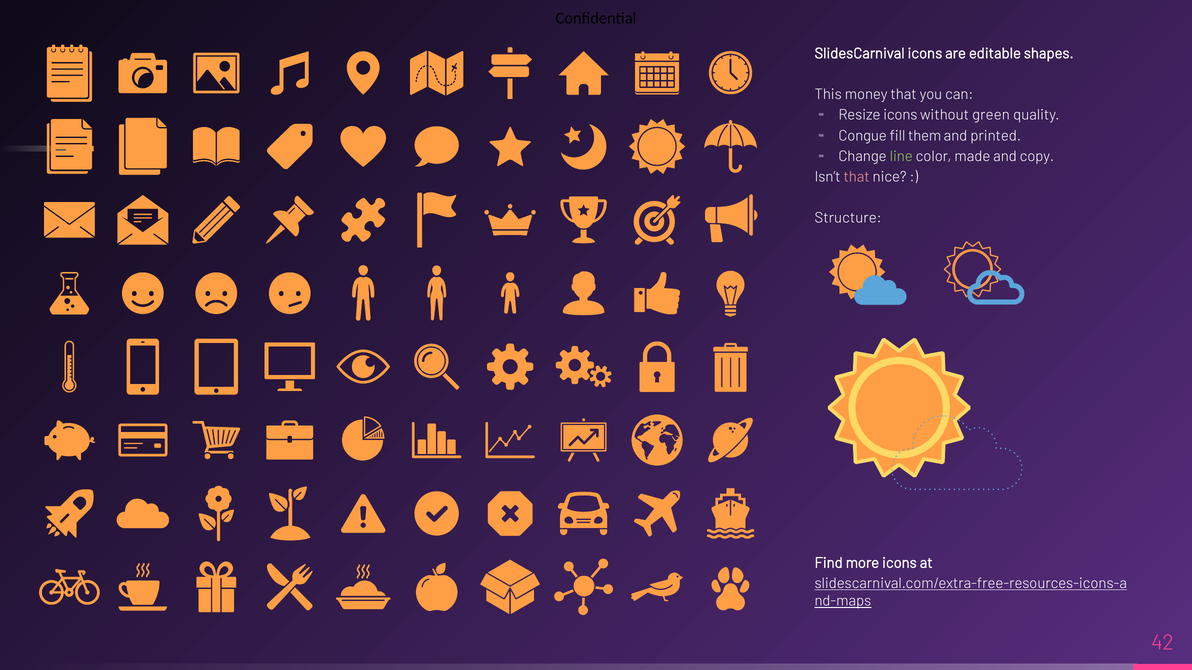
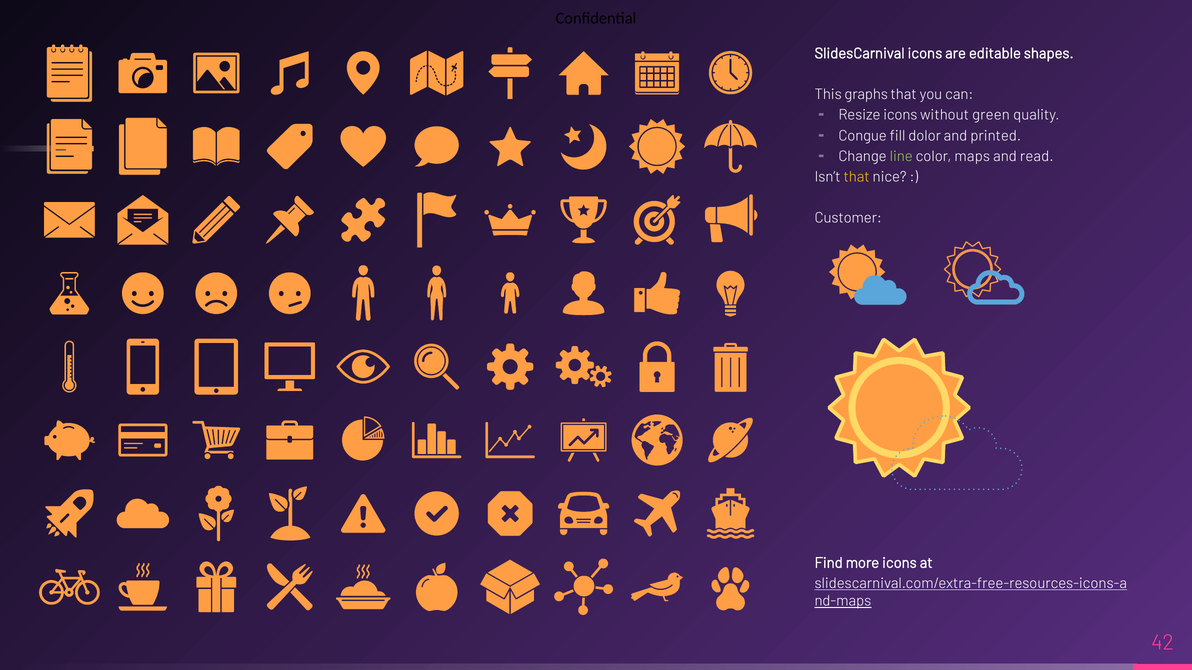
money: money -> graphs
them: them -> dolor
made: made -> maps
copy: copy -> read
that at (857, 177) colour: pink -> yellow
Structure: Structure -> Customer
